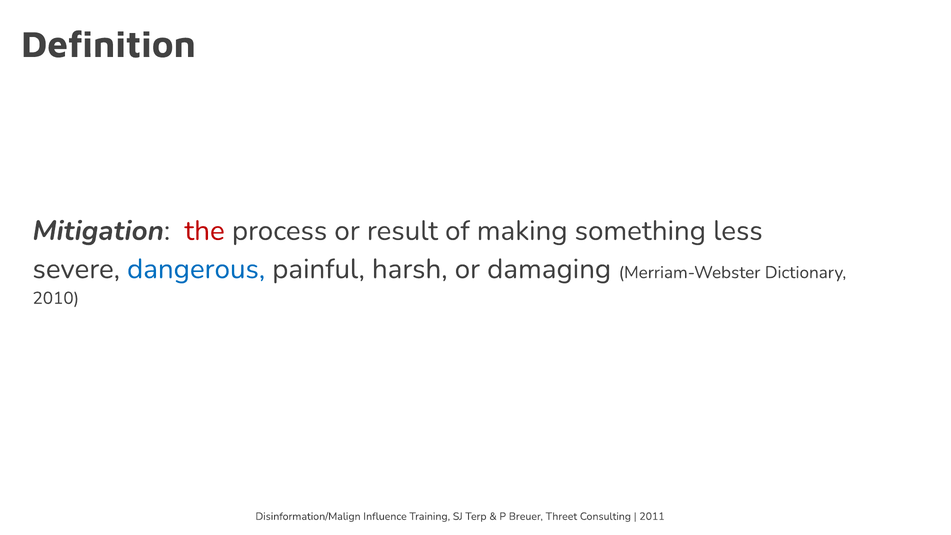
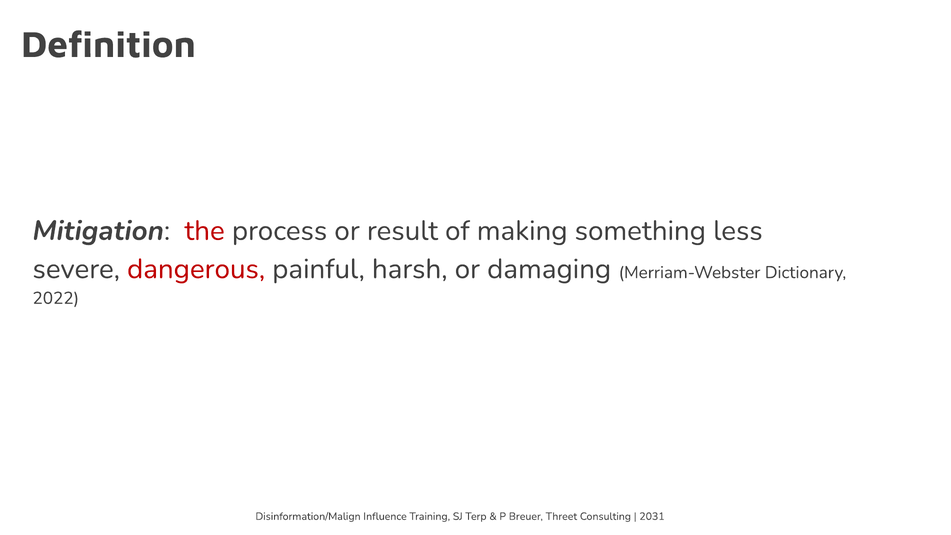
dangerous colour: blue -> red
2010: 2010 -> 2022
2011: 2011 -> 2031
